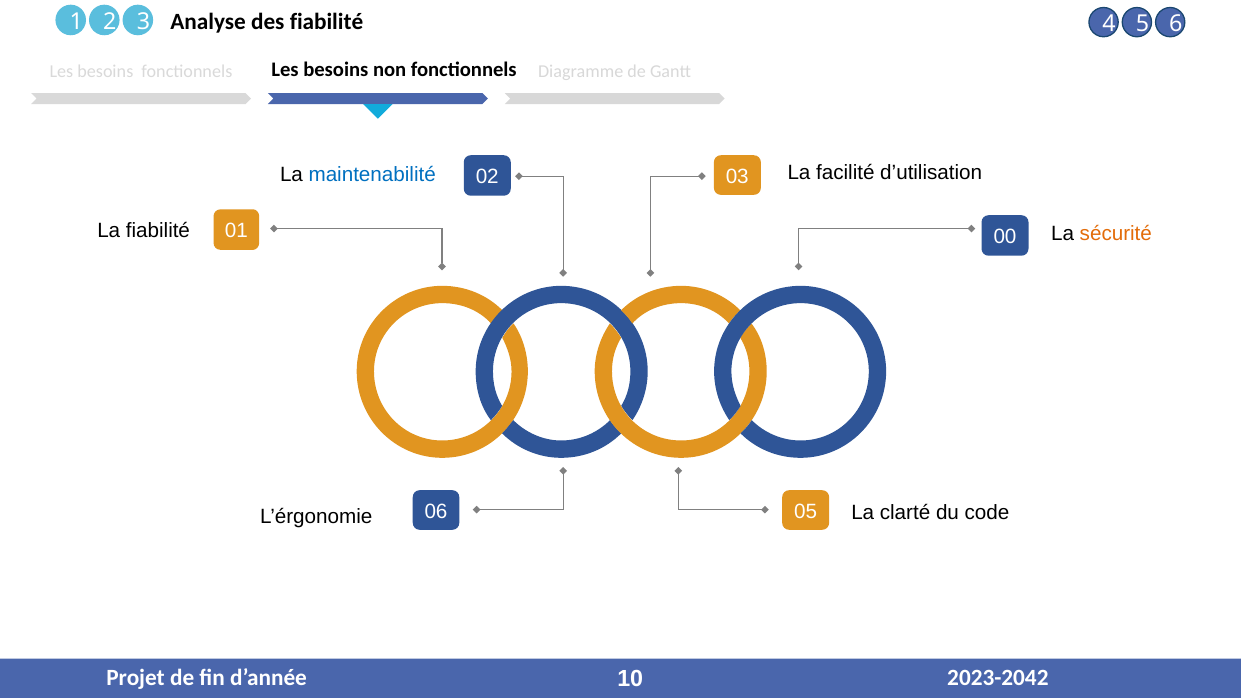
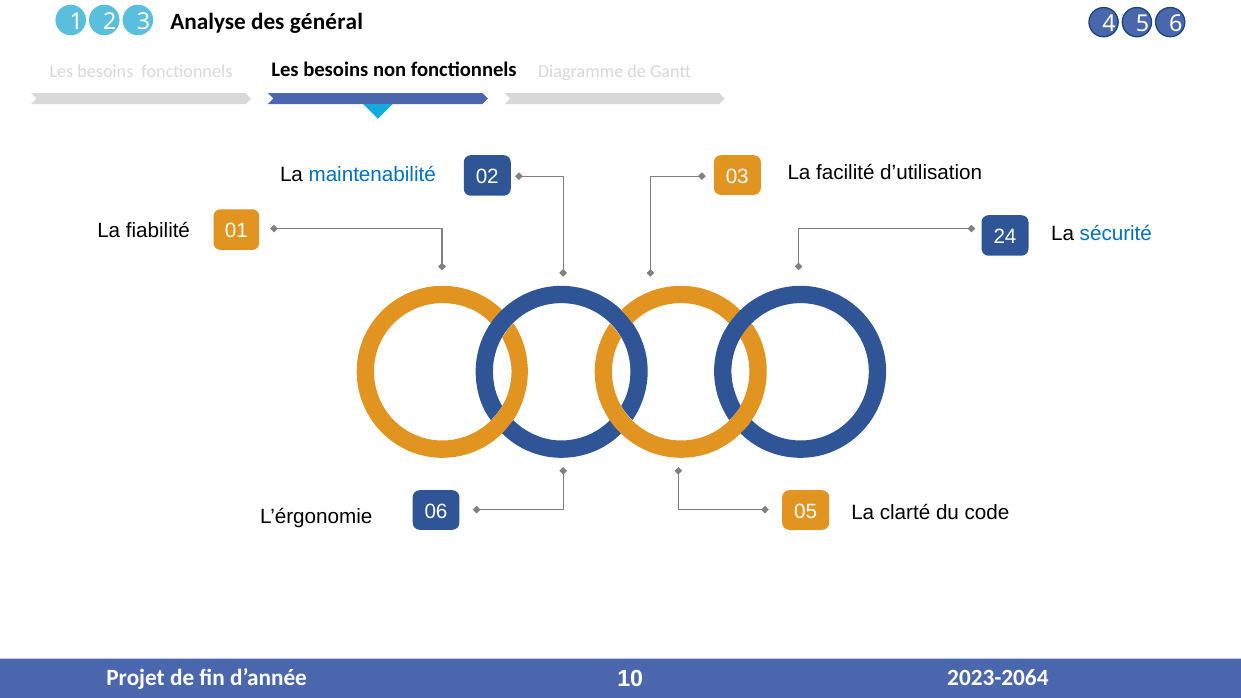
des fiabilité: fiabilité -> général
00: 00 -> 24
sécurité colour: orange -> blue
2023-2042: 2023-2042 -> 2023-2064
